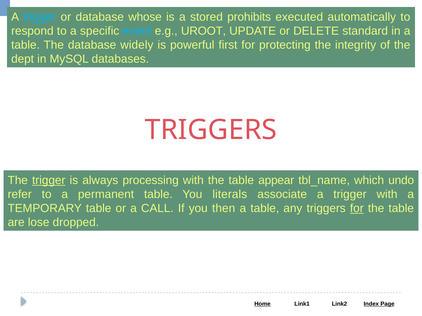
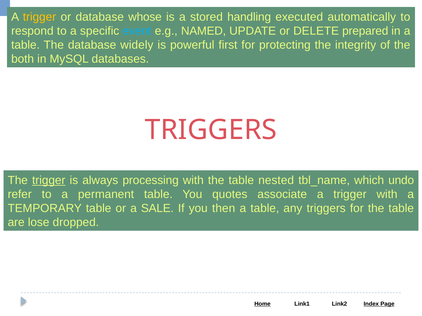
trigger at (39, 17) colour: light blue -> yellow
prohibits: prohibits -> handling
UROOT: UROOT -> NAMED
standard: standard -> prepared
dept: dept -> both
appear: appear -> nested
literals: literals -> quotes
CALL: CALL -> SALE
for at (357, 209) underline: present -> none
